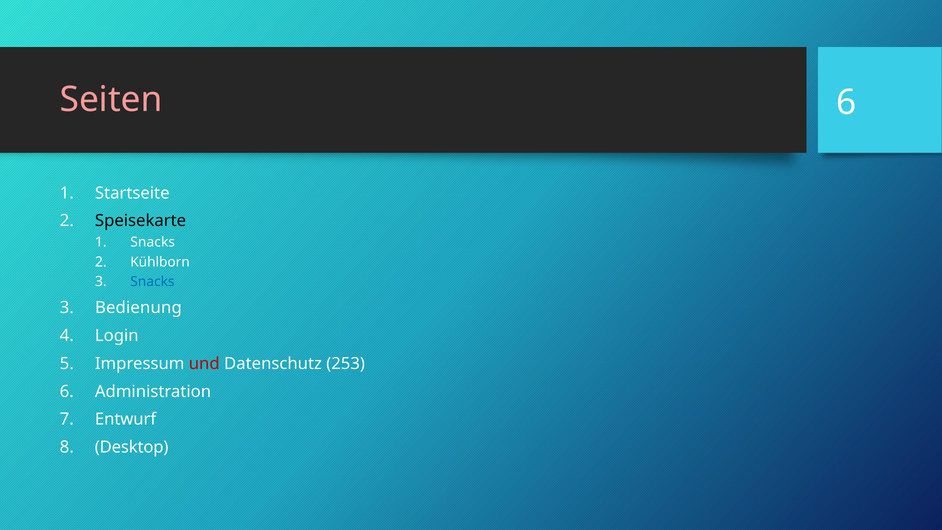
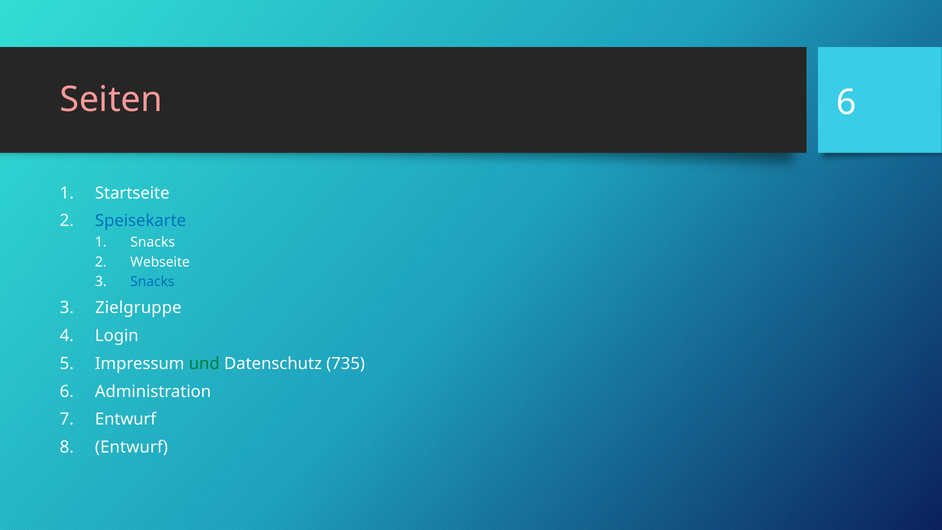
Speisekarte colour: black -> blue
Kühlborn: Kühlborn -> Webseite
Bedienung: Bedienung -> Zielgruppe
und colour: red -> green
253: 253 -> 735
Desktop at (132, 447): Desktop -> Entwurf
